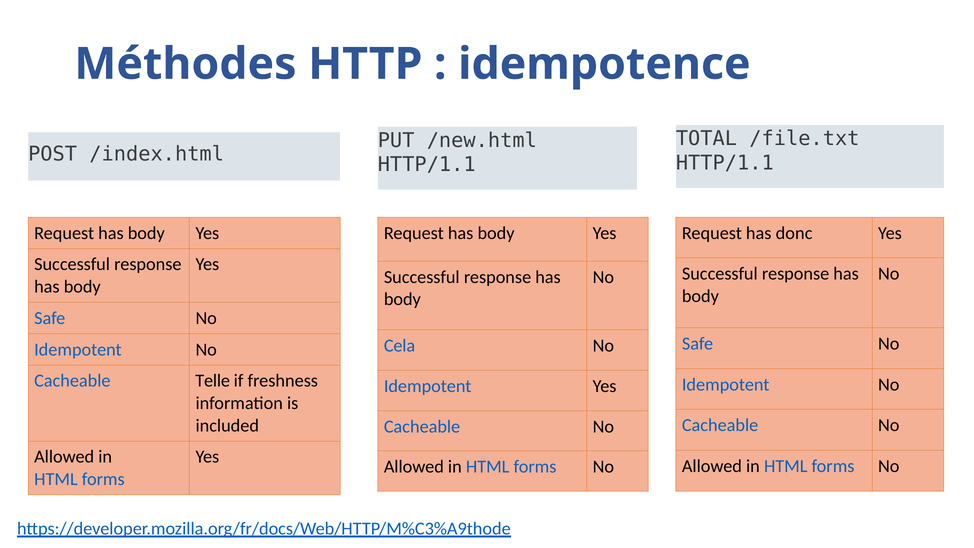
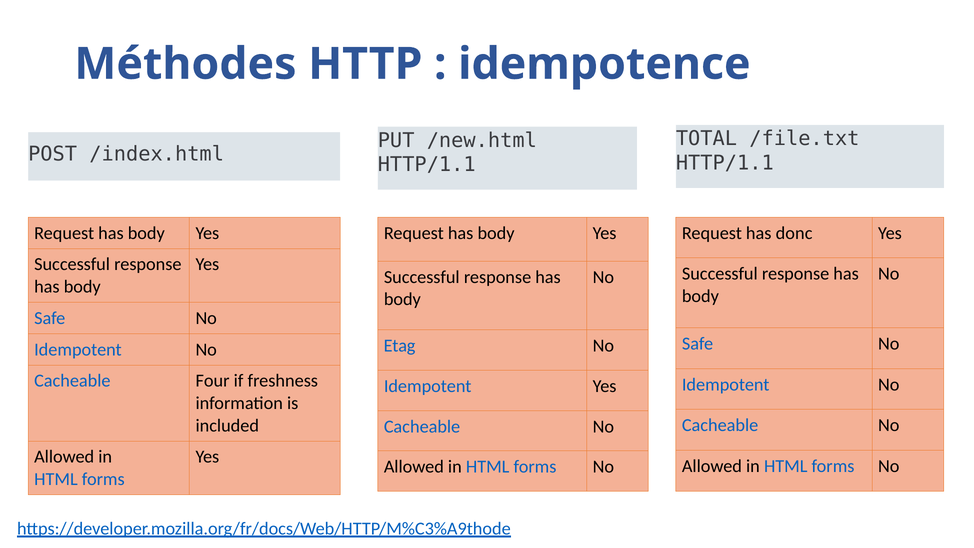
Cela: Cela -> Etag
Telle: Telle -> Four
